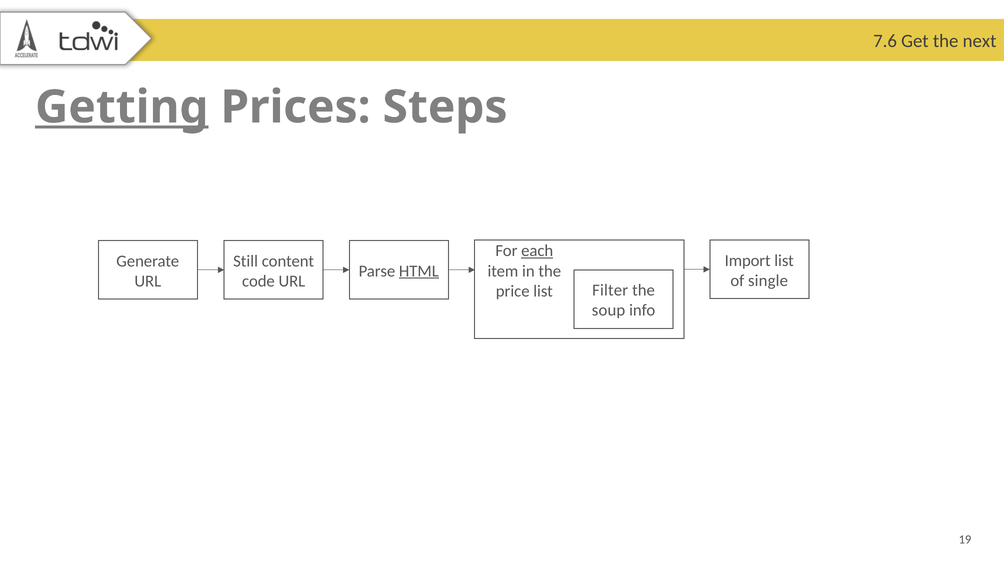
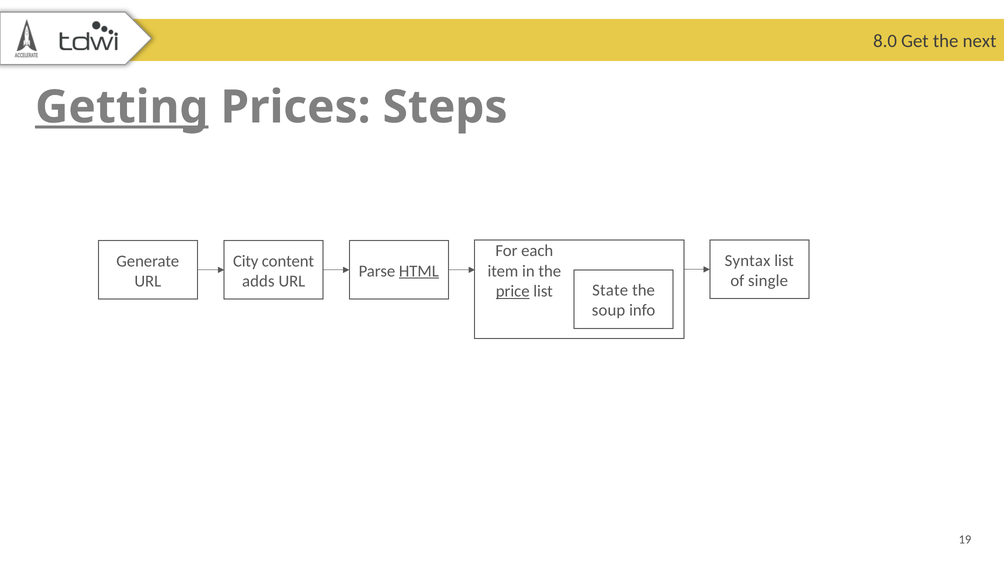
7.6: 7.6 -> 8.0
each underline: present -> none
Import: Import -> Syntax
Still: Still -> City
code: code -> adds
price underline: none -> present
Filter: Filter -> State
